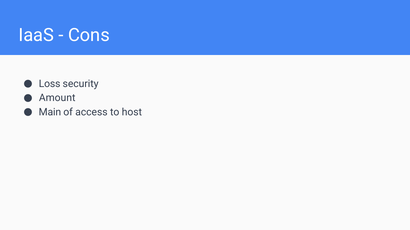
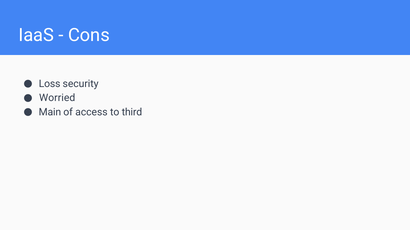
Amount: Amount -> Worried
host: host -> third
